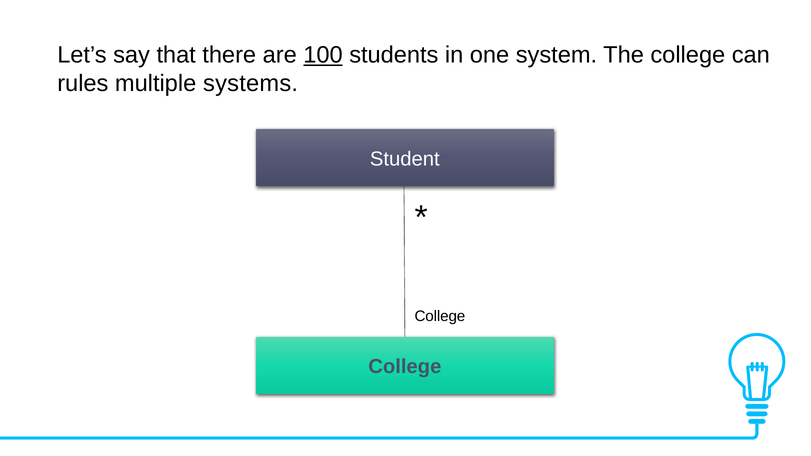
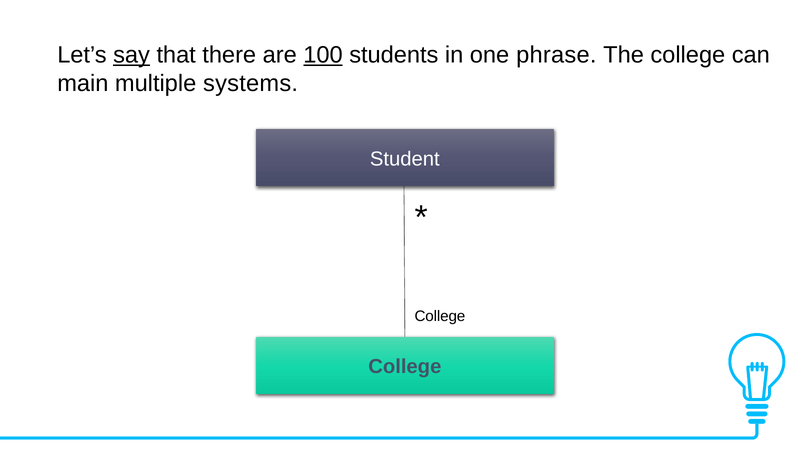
say underline: none -> present
system: system -> phrase
rules: rules -> main
